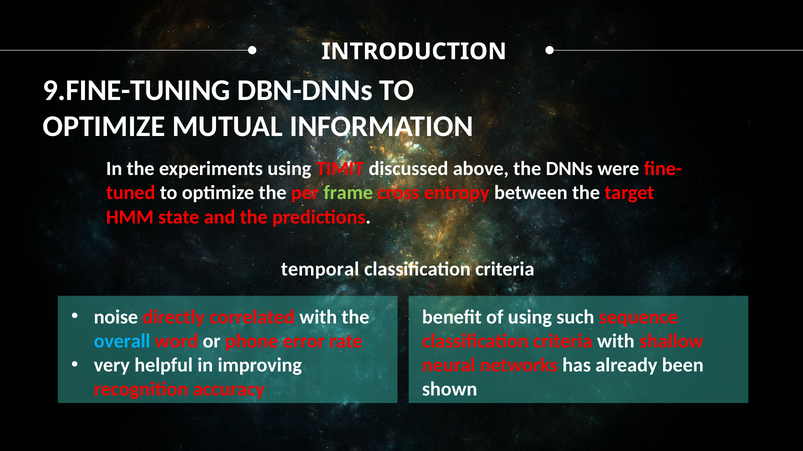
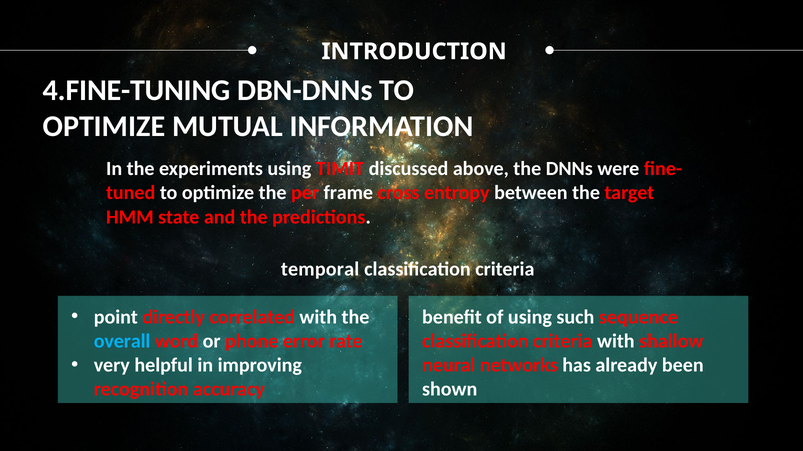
9.FINE-TUNING: 9.FINE-TUNING -> 4.FINE-TUNING
frame colour: light green -> white
noise: noise -> point
